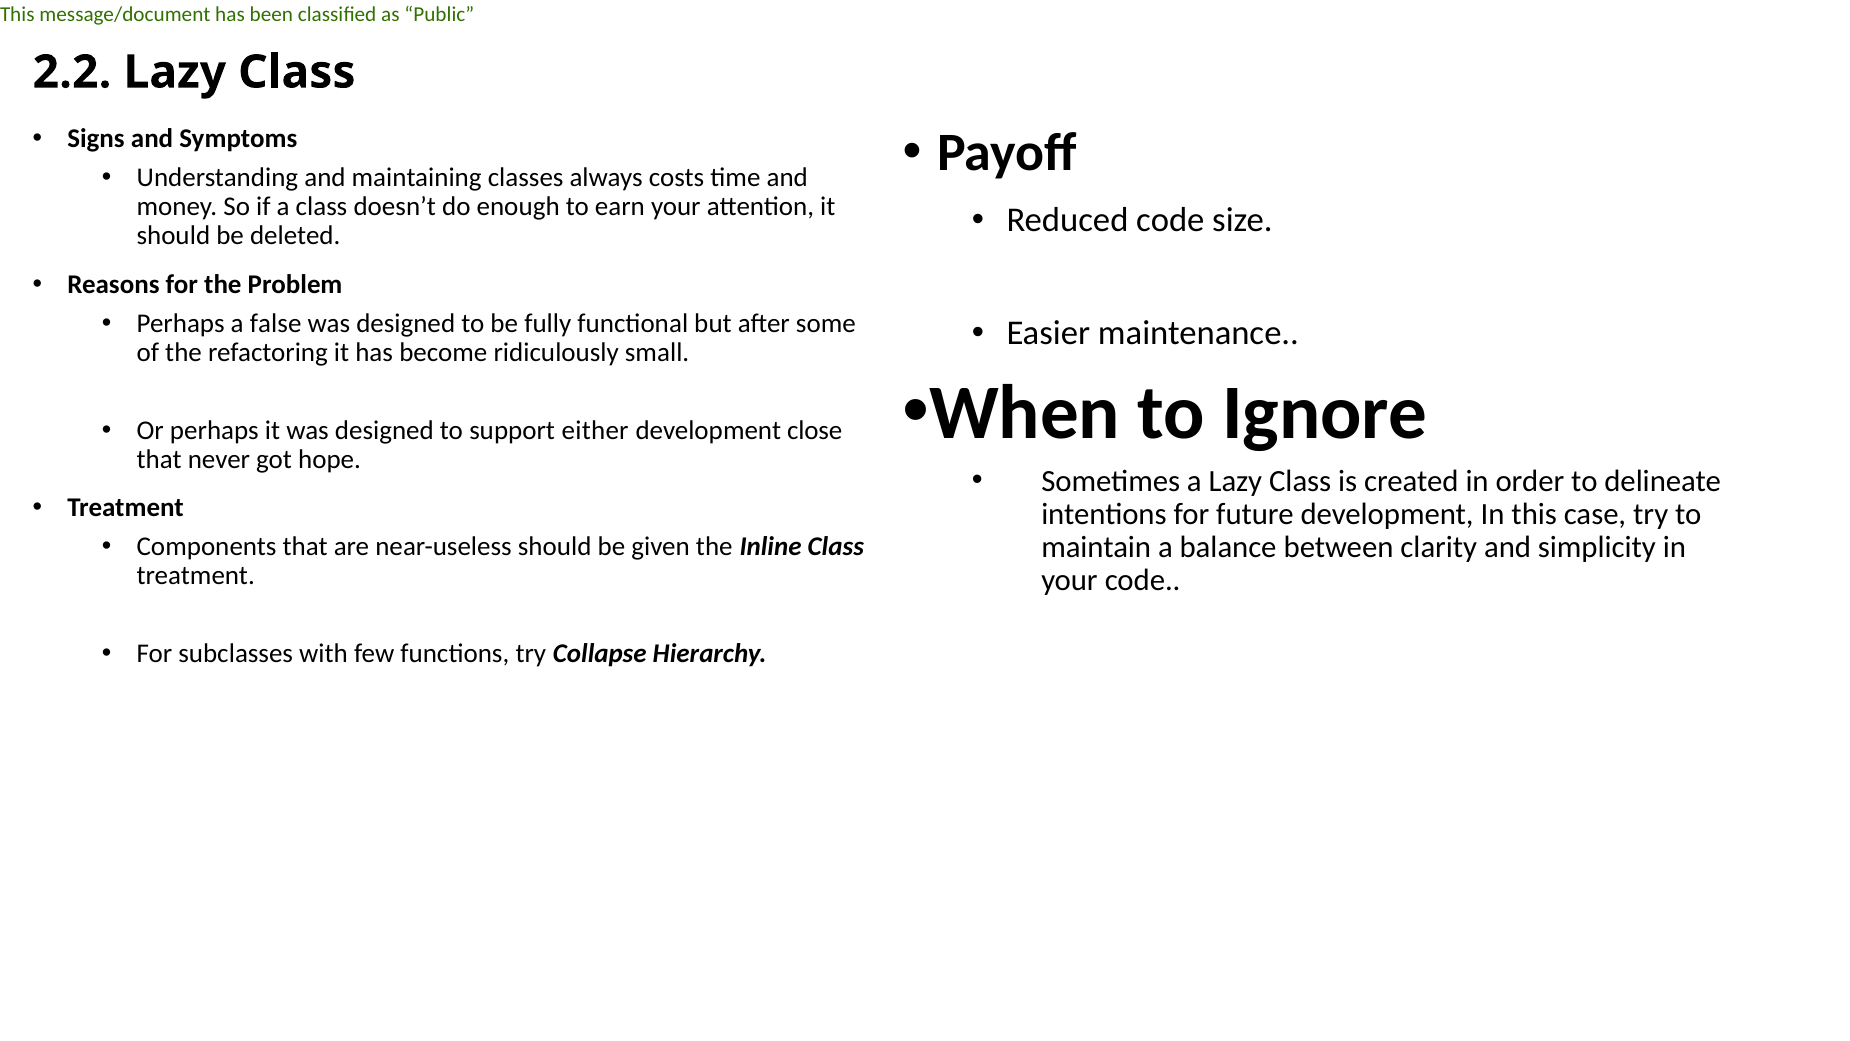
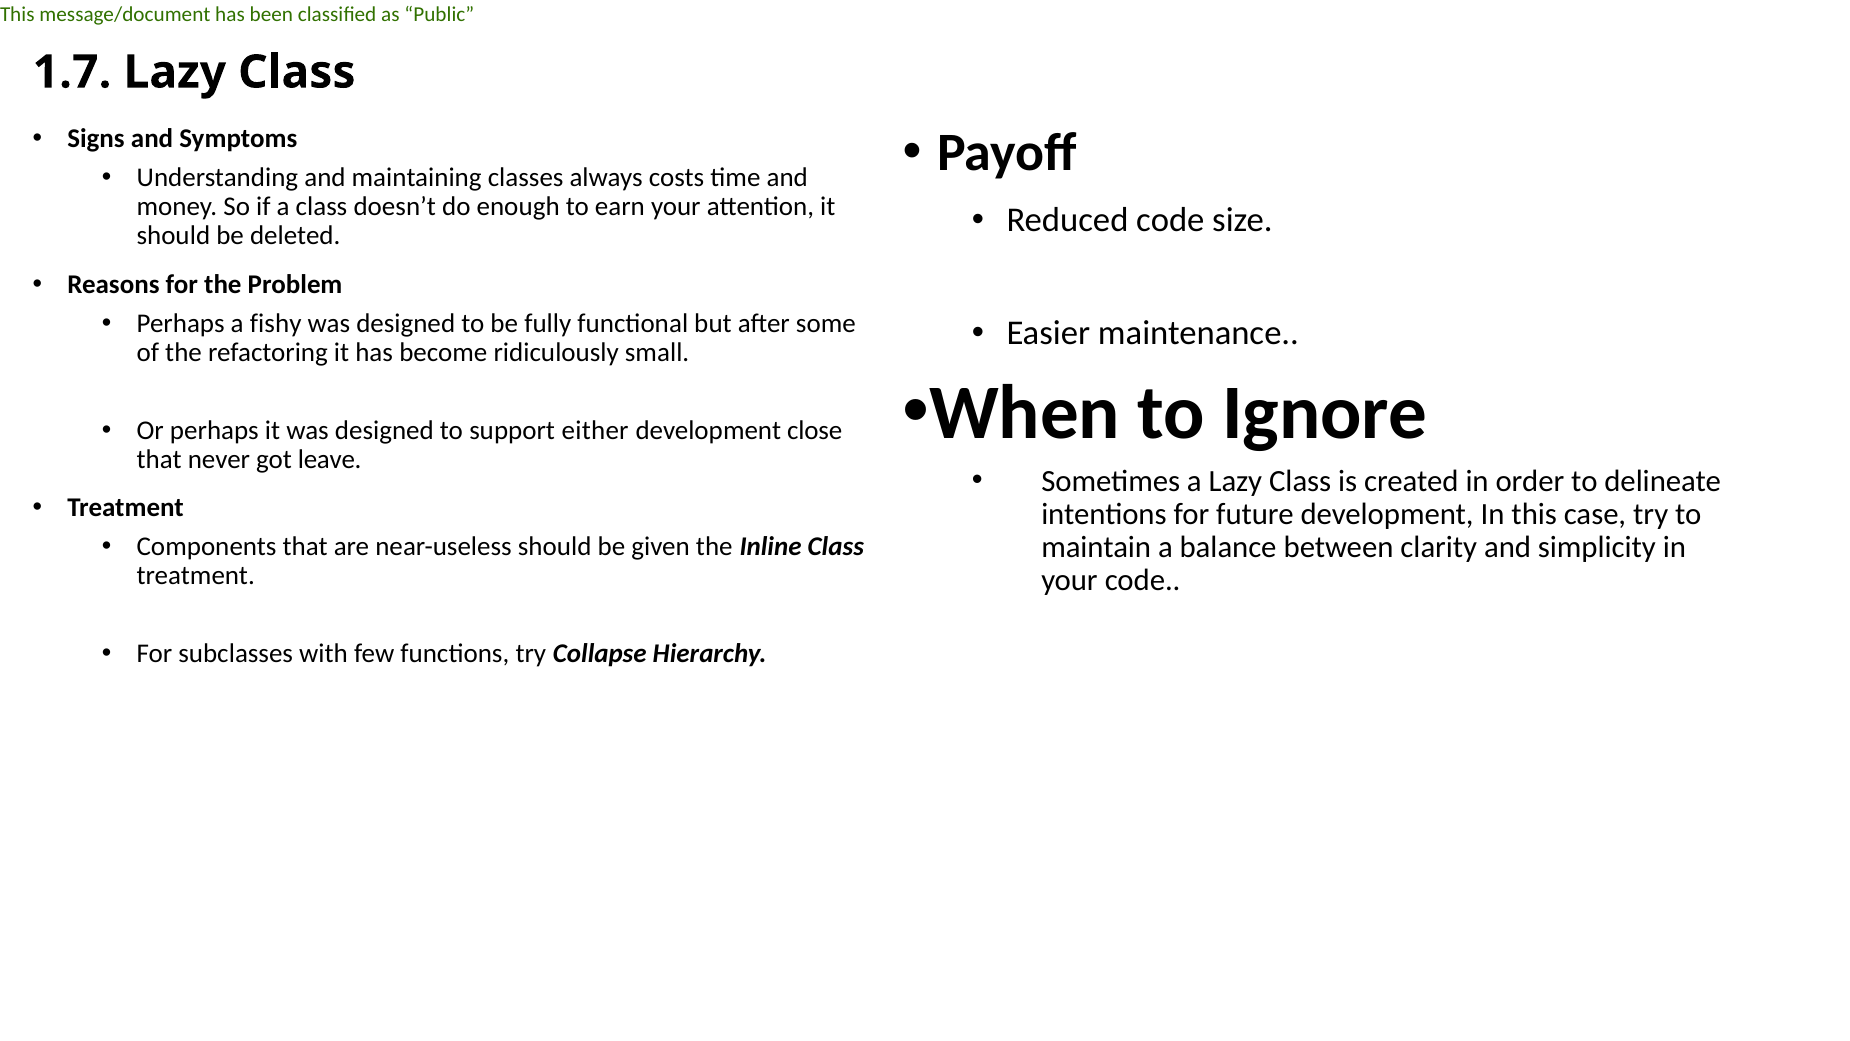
2.2: 2.2 -> 1.7
false: false -> fishy
hope: hope -> leave
